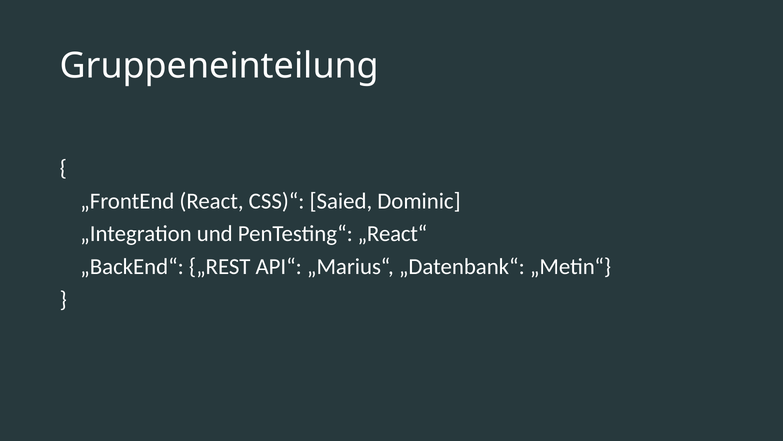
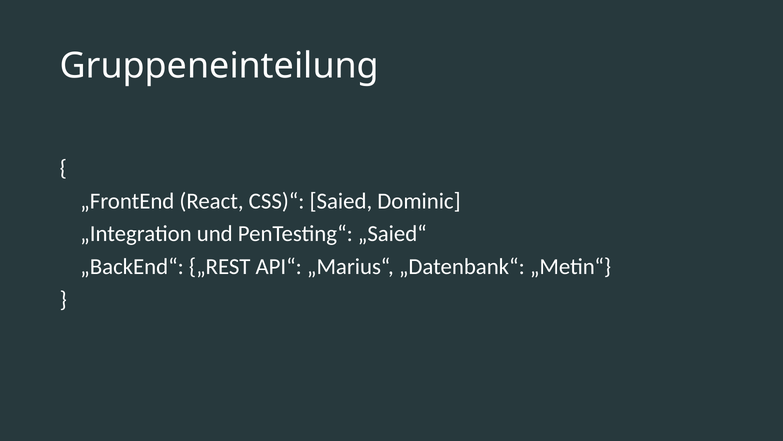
„React“: „React“ -> „Saied“
